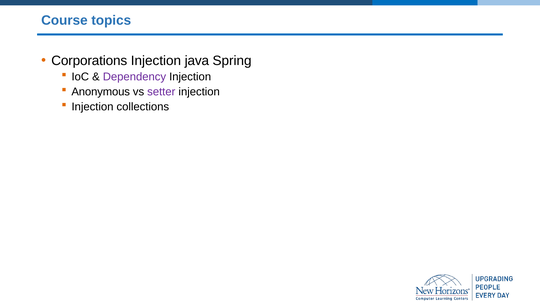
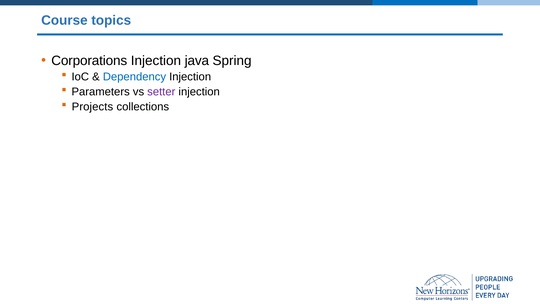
Dependency colour: purple -> blue
Anonymous: Anonymous -> Parameters
Injection at (92, 107): Injection -> Projects
